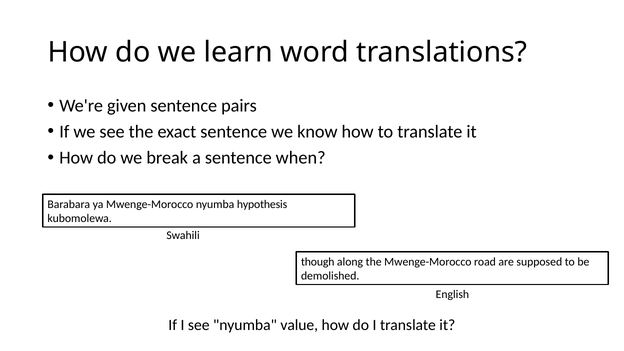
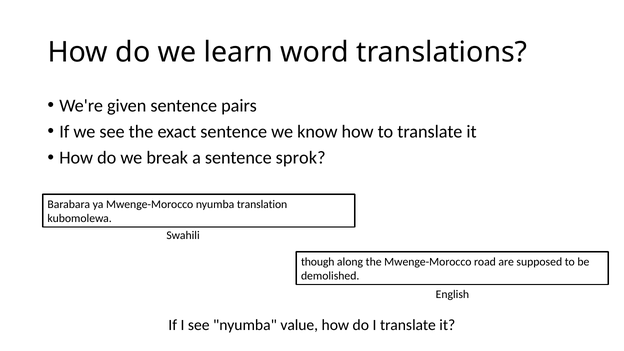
when: when -> sprok
hypothesis: hypothesis -> translation
